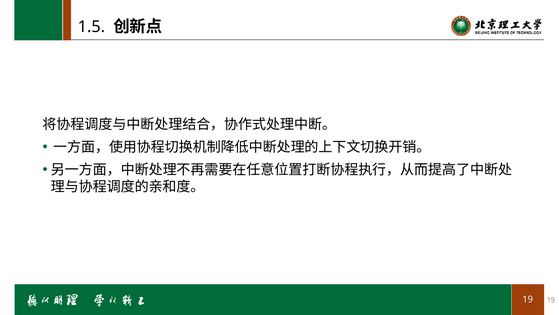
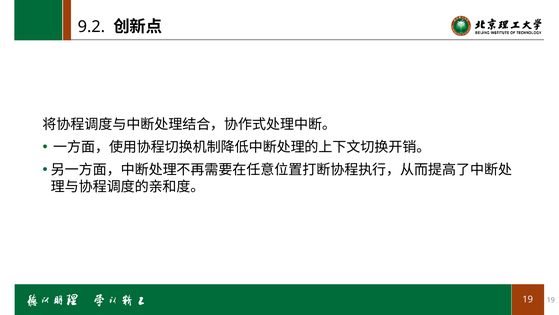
1.5: 1.5 -> 9.2
